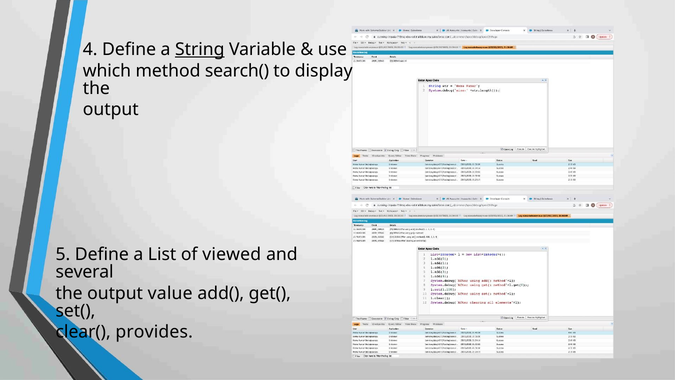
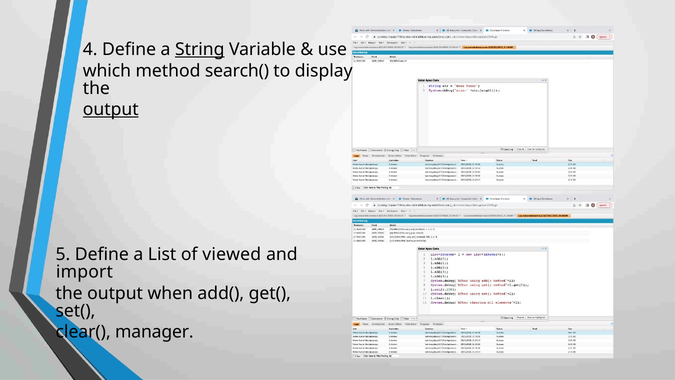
output at (111, 109) underline: none -> present
several: several -> import
value: value -> when
provides: provides -> manager
